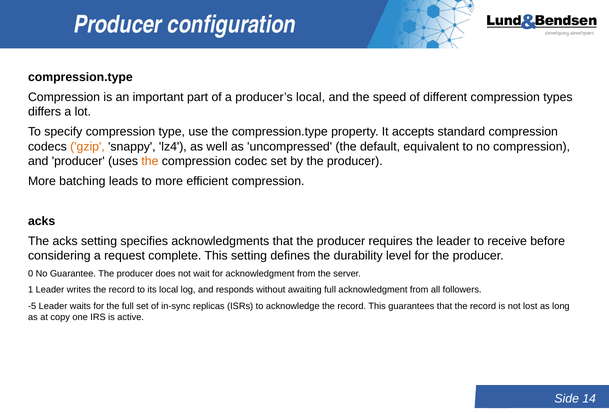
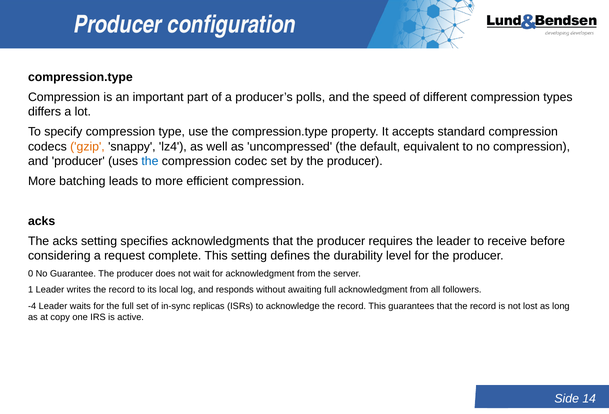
producer’s local: local -> polls
the at (150, 161) colour: orange -> blue
-5: -5 -> -4
